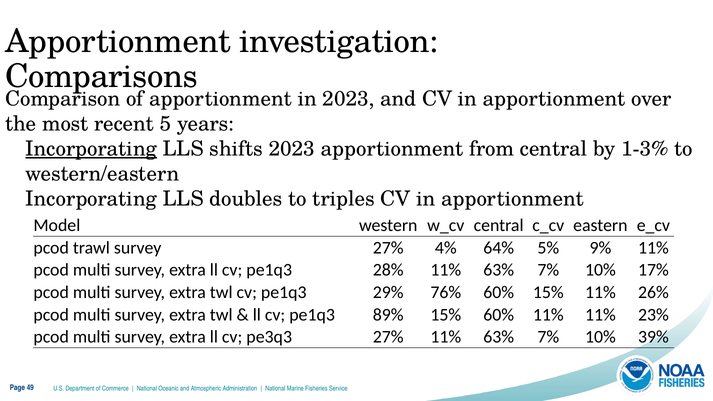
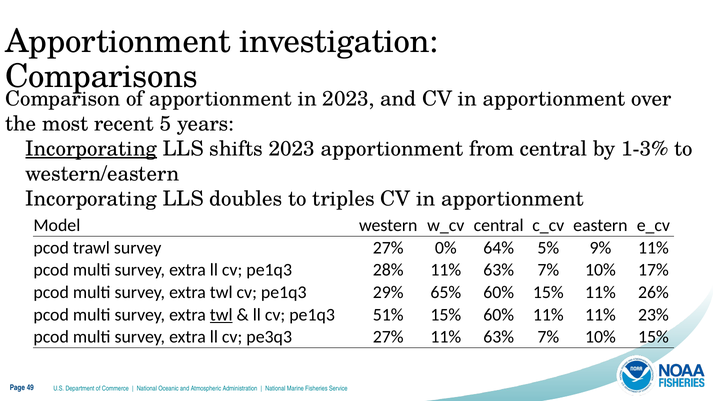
4%: 4% -> 0%
76%: 76% -> 65%
twl at (221, 315) underline: none -> present
89%: 89% -> 51%
10% 39%: 39% -> 15%
